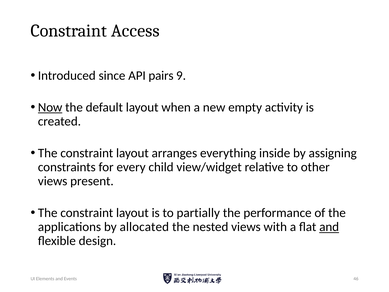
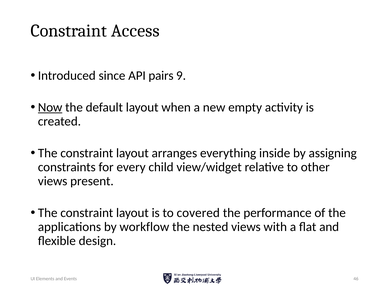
partially: partially -> covered
allocated: allocated -> workflow
and at (329, 227) underline: present -> none
